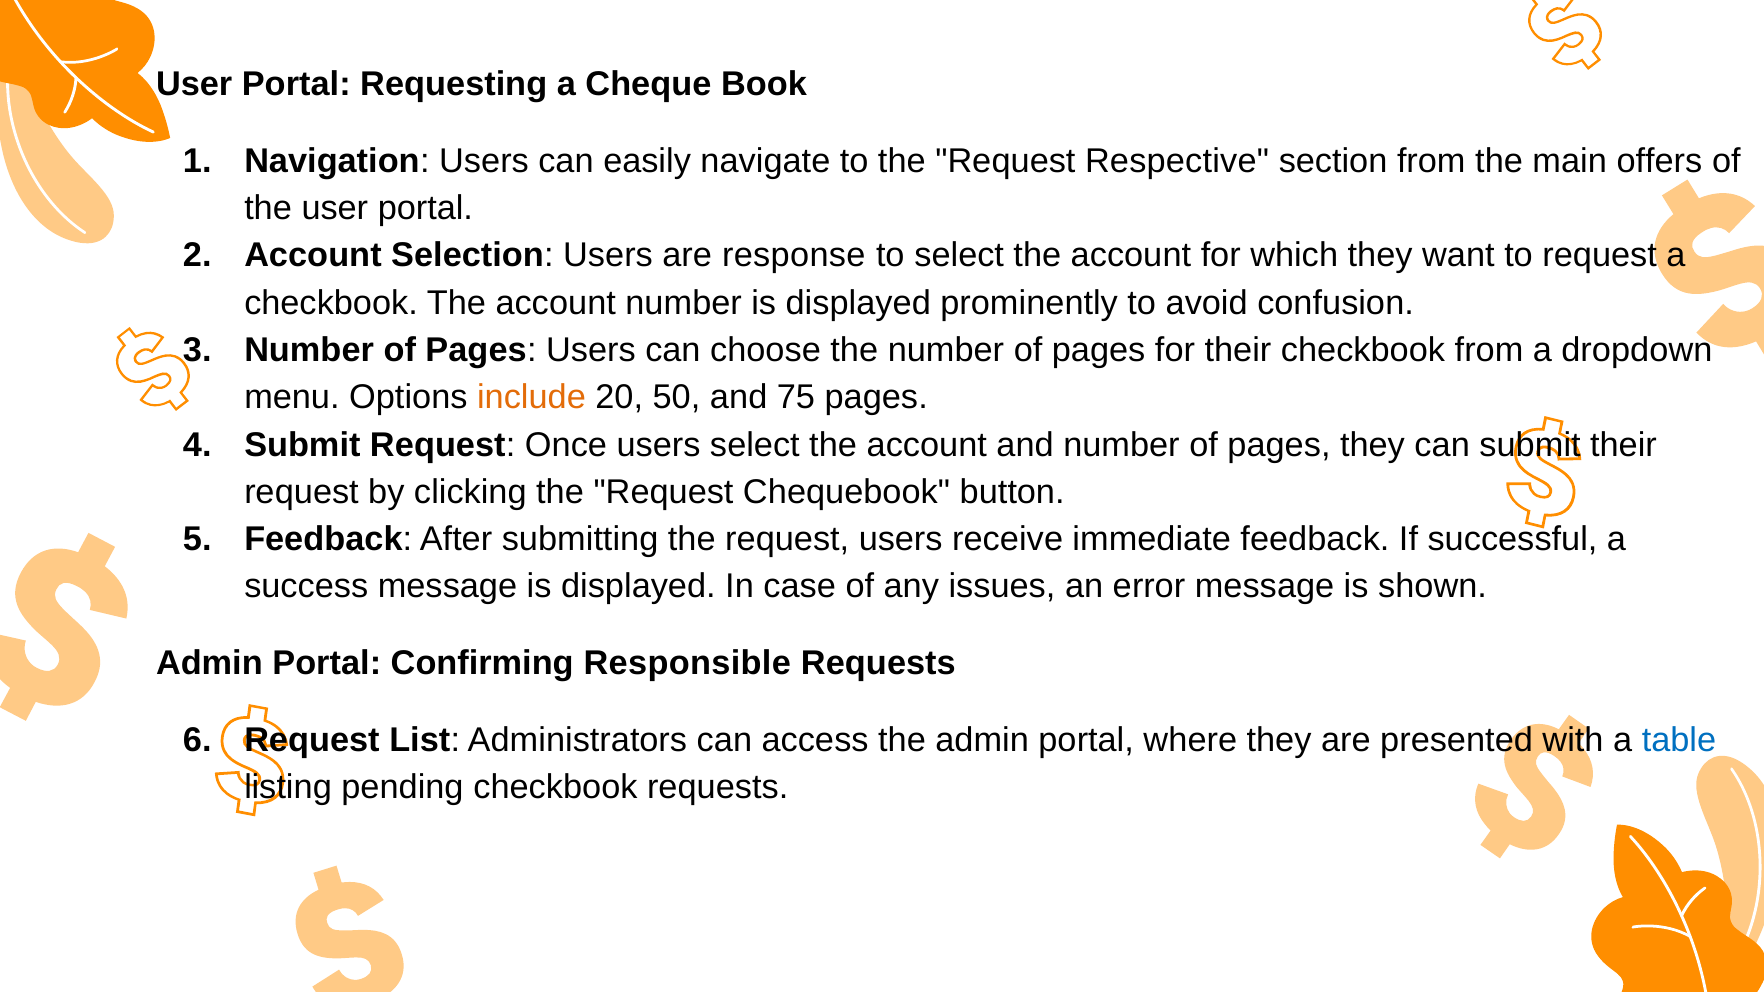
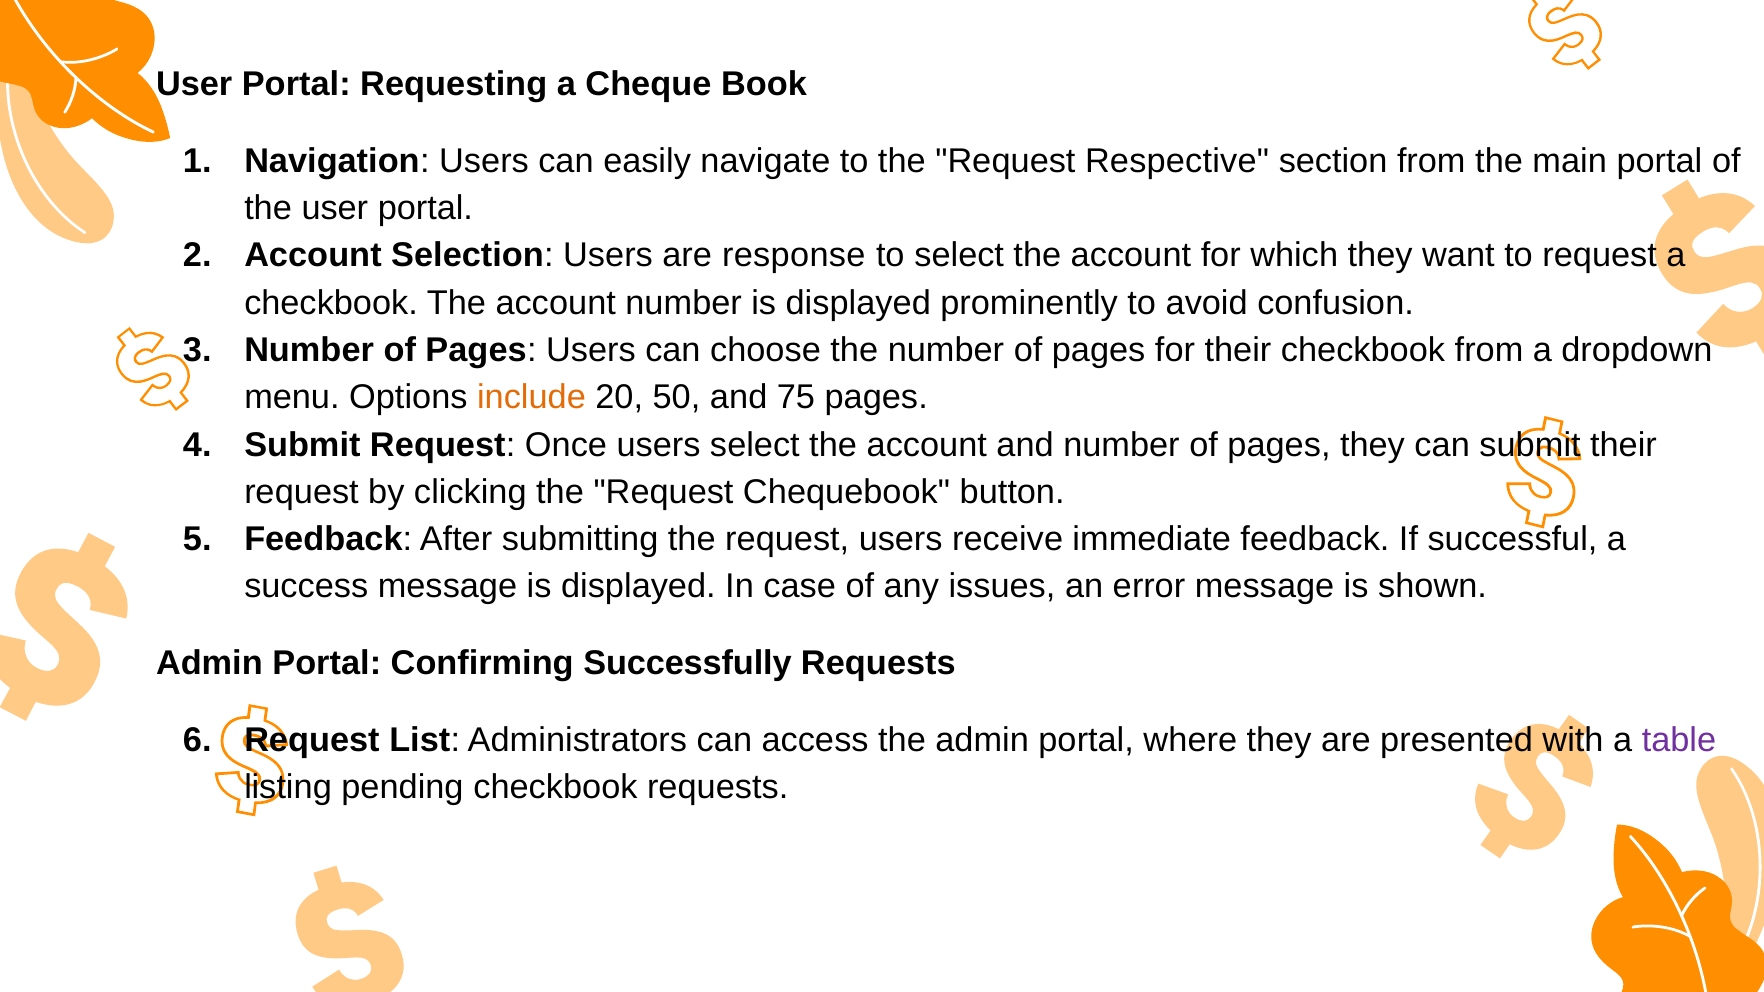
main offers: offers -> portal
Responsible: Responsible -> Successfully
table colour: blue -> purple
